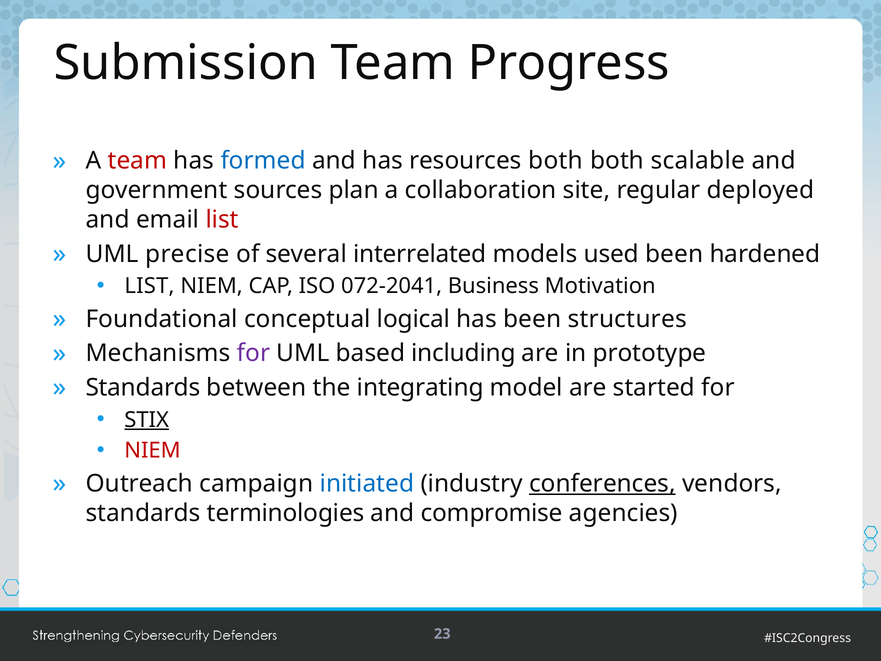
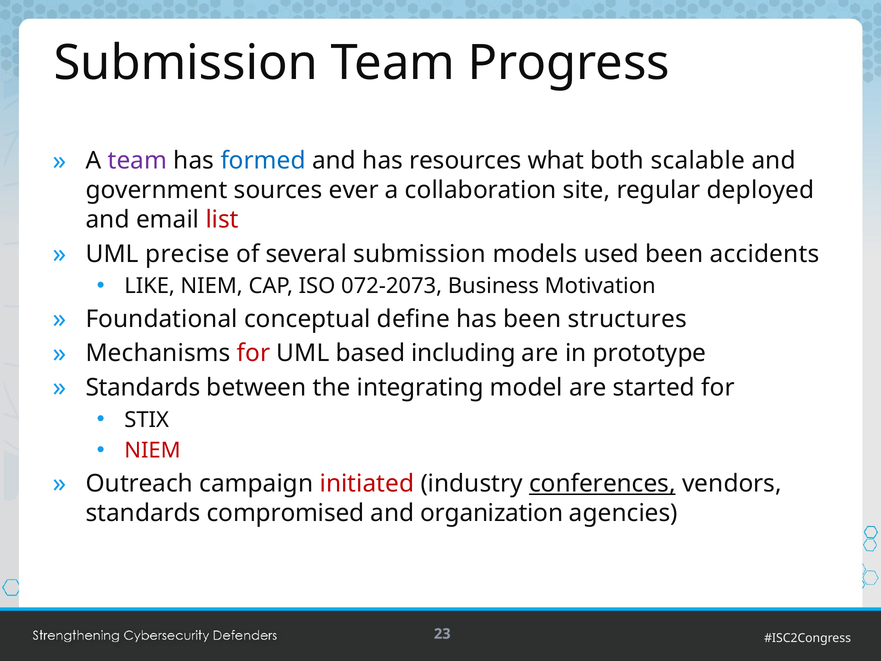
team at (137, 161) colour: red -> purple
resources both: both -> what
plan: plan -> ever
several interrelated: interrelated -> submission
hardened: hardened -> accidents
LIST at (149, 286): LIST -> LIKE
072-2041: 072-2041 -> 072-2073
logical: logical -> define
for at (253, 353) colour: purple -> red
STIX underline: present -> none
initiated colour: blue -> red
terminologies: terminologies -> compromised
compromise: compromise -> organization
